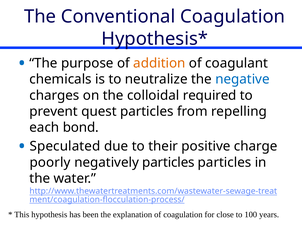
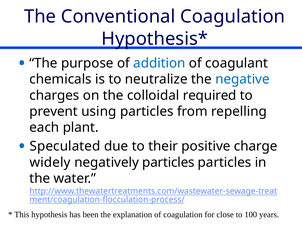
addition colour: orange -> blue
quest: quest -> using
bond: bond -> plant
poorly: poorly -> widely
